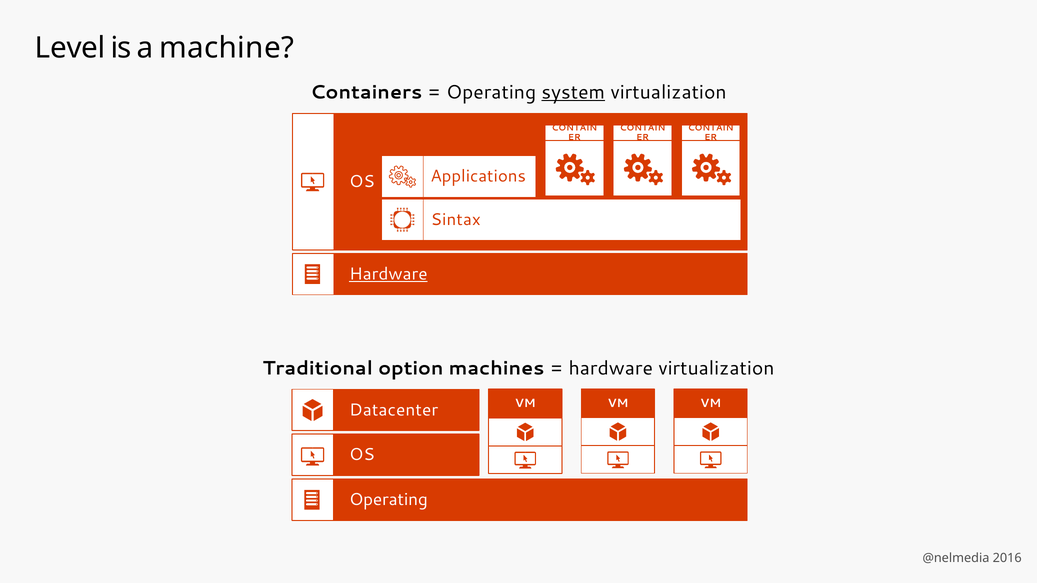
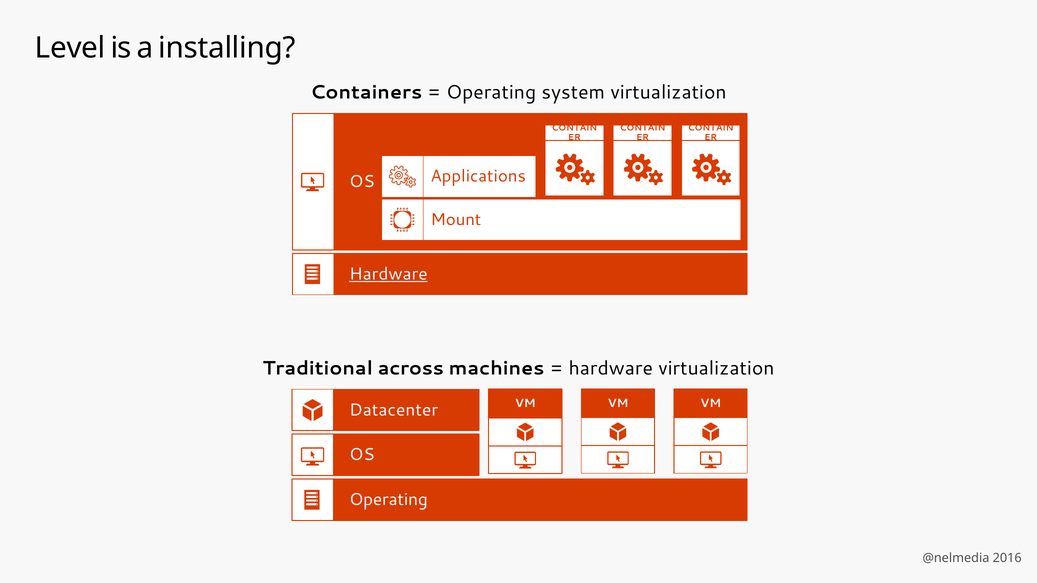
machine: machine -> installing
system underline: present -> none
Sintax: Sintax -> Mount
option: option -> across
